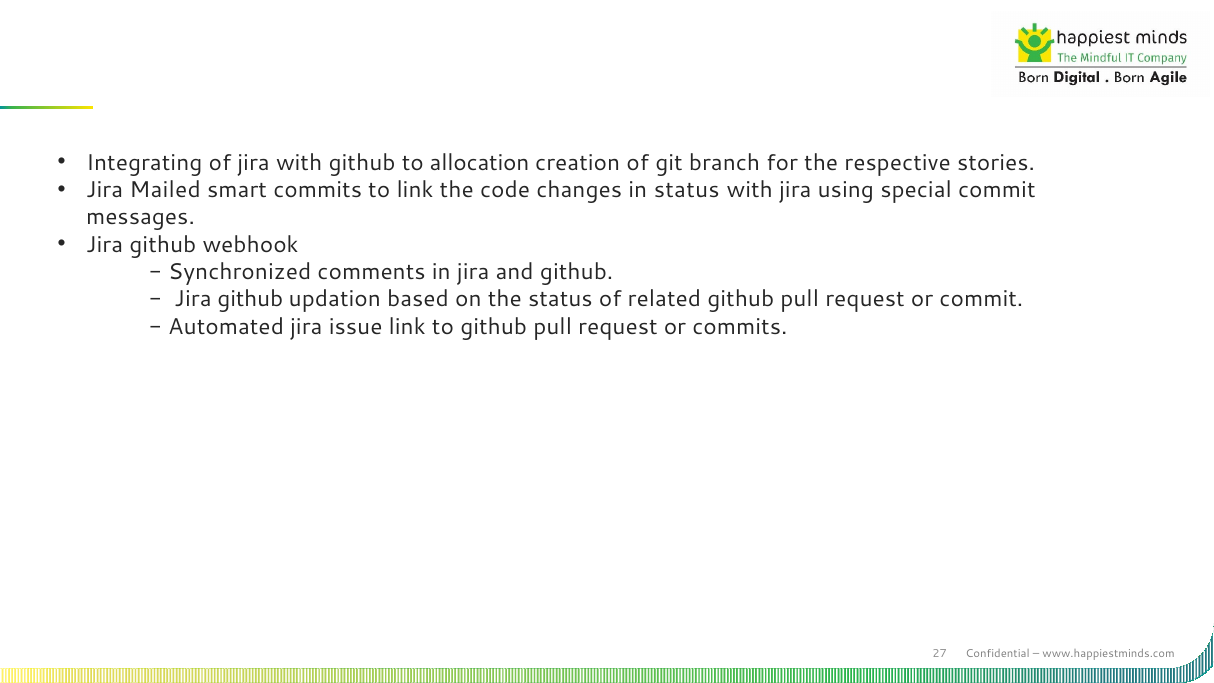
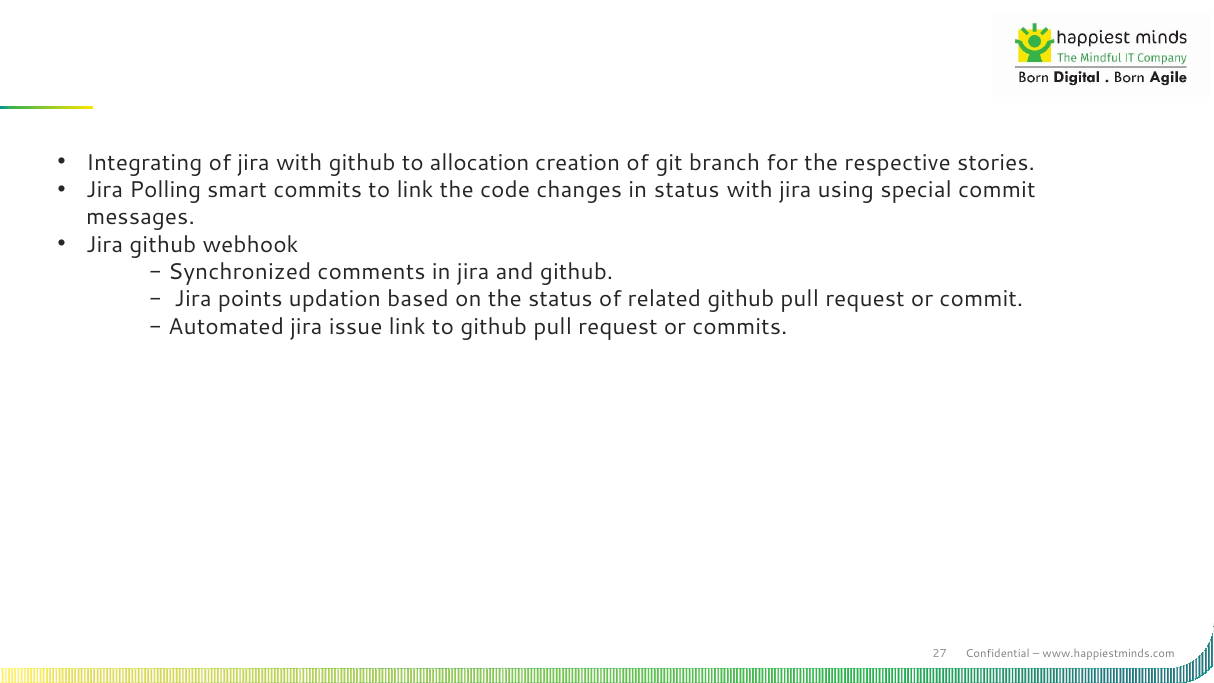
Mailed: Mailed -> Polling
github at (250, 299): github -> points
